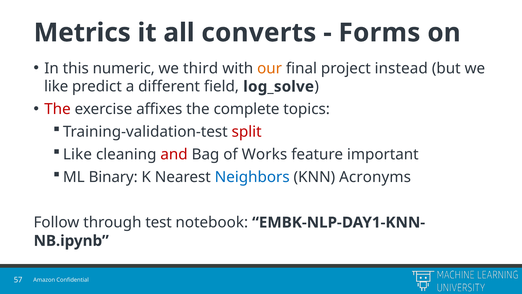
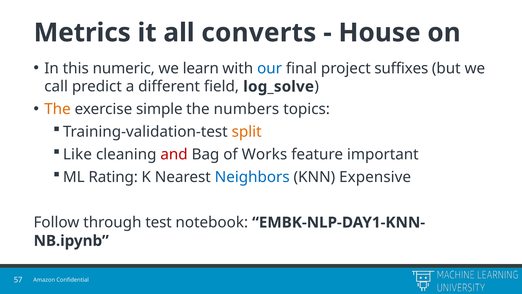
Forms: Forms -> House
third: third -> learn
our colour: orange -> blue
instead: instead -> suffixes
like at (56, 87): like -> call
The at (57, 109) colour: red -> orange
affixes: affixes -> simple
complete: complete -> numbers
split colour: red -> orange
Binary: Binary -> Rating
Acronyms: Acronyms -> Expensive
